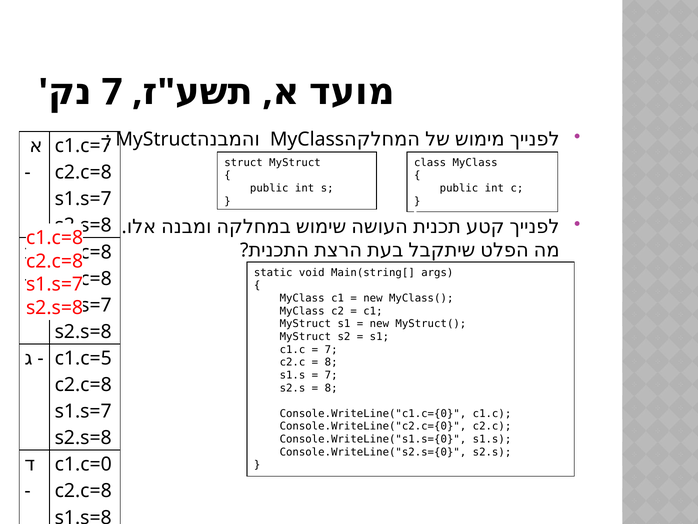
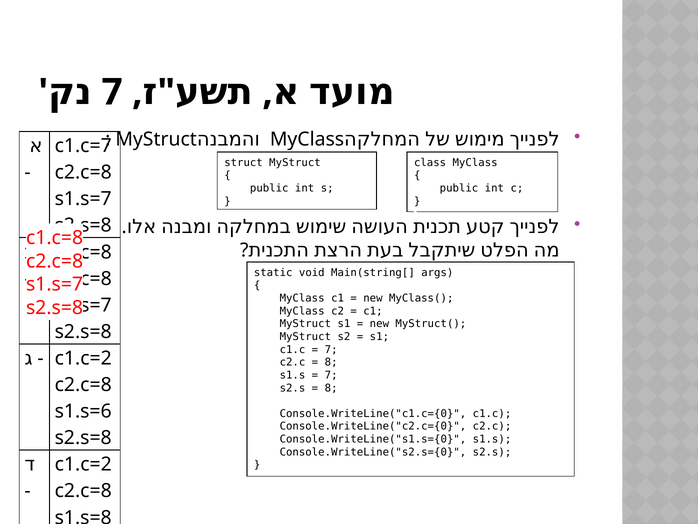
c1.c=5 at (83, 358): c1.c=5 -> c1.c=2
s1.s=7 at (83, 411): s1.s=7 -> s1.s=6
c1.c=0 at (83, 464): c1.c=0 -> c1.c=2
